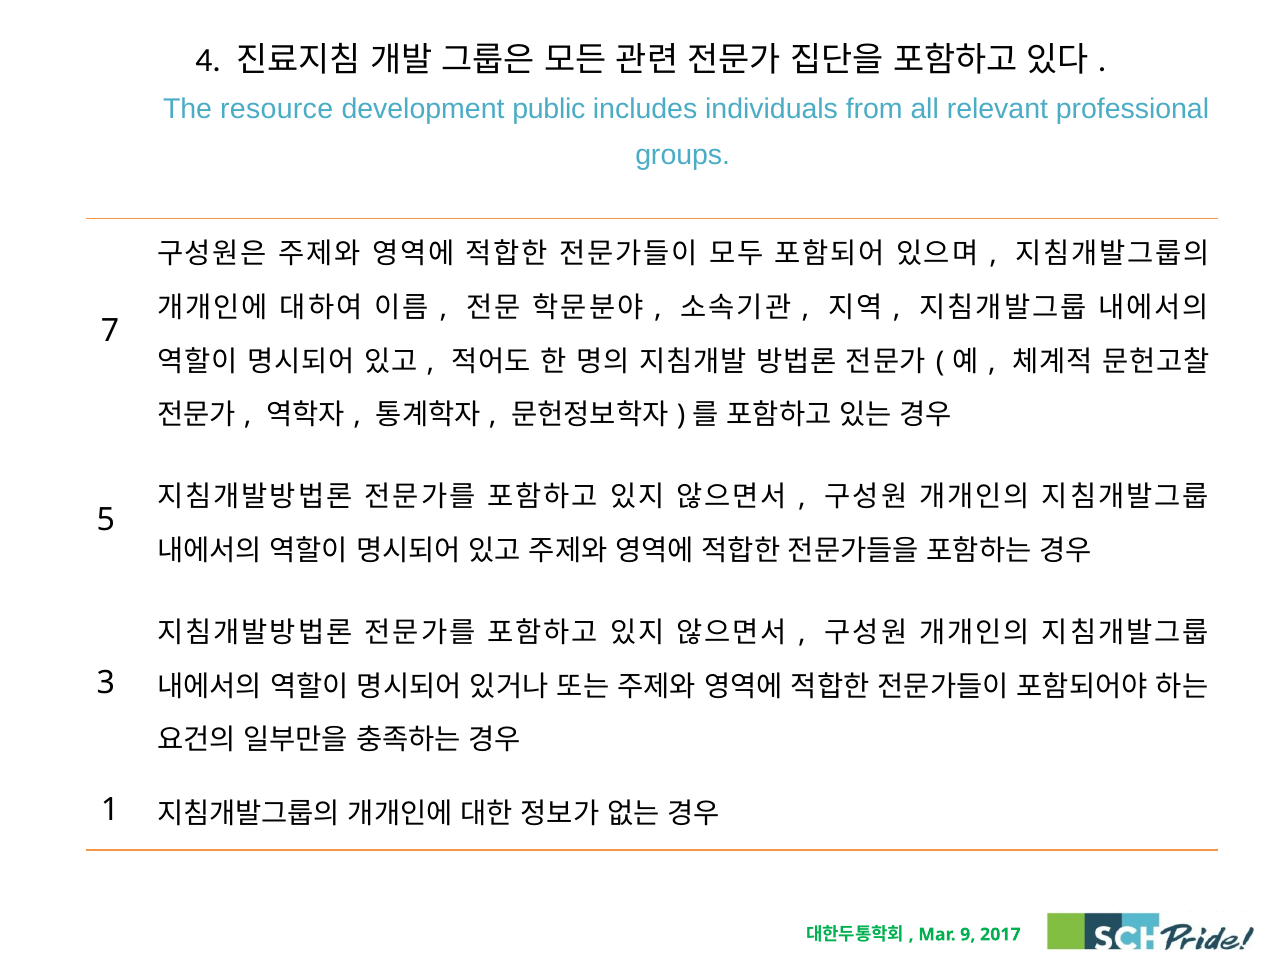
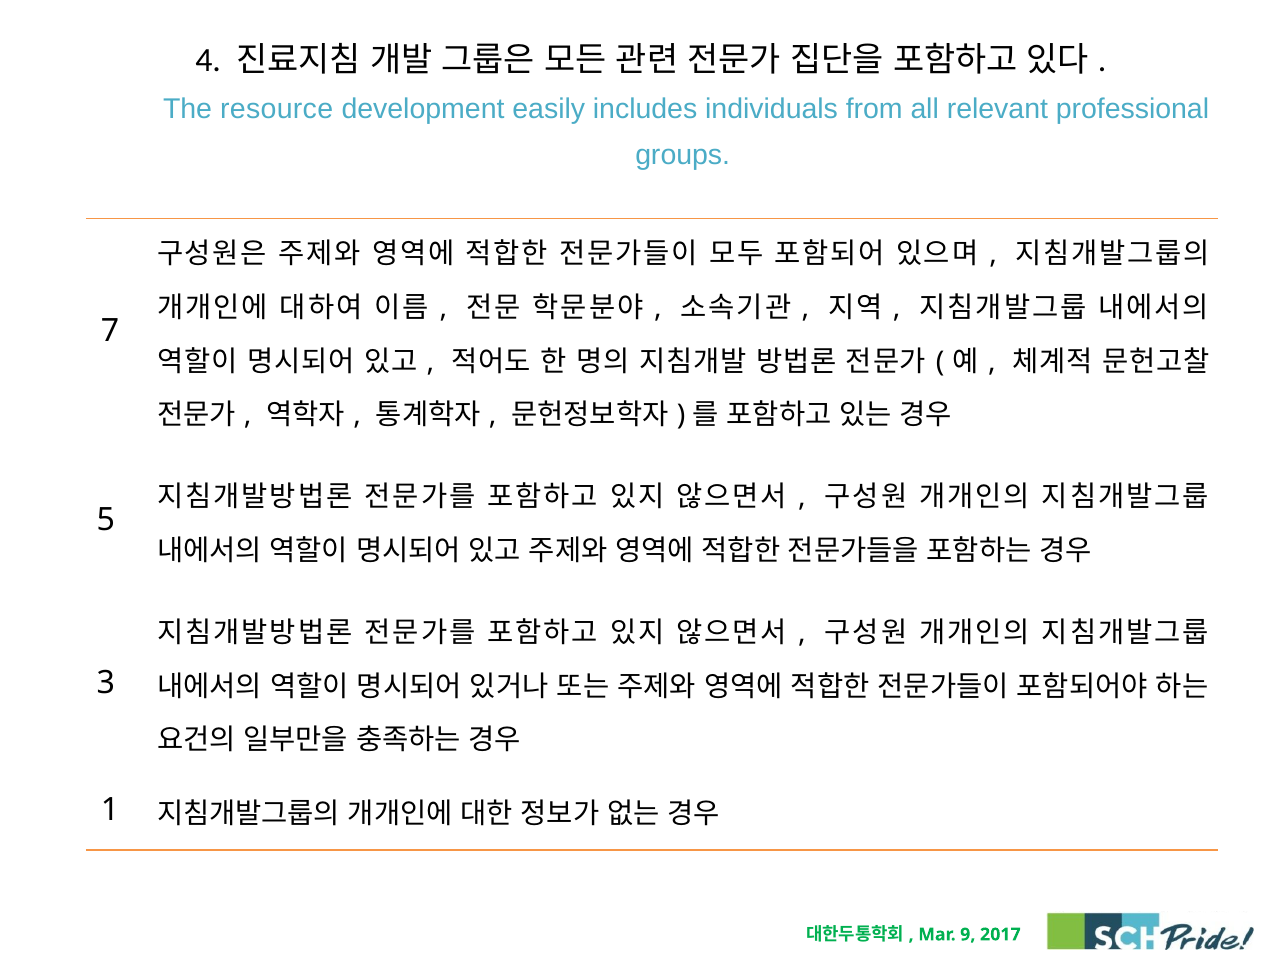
public: public -> easily
